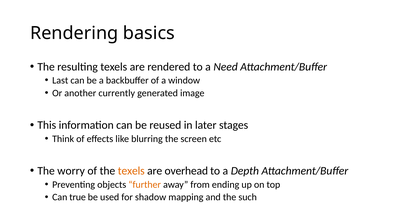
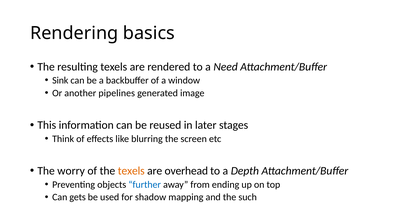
Last: Last -> Sink
currently: currently -> pipelines
further colour: orange -> blue
true: true -> gets
